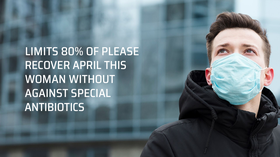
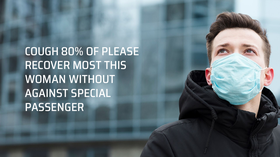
LIMITS: LIMITS -> COUGH
APRIL: APRIL -> MOST
ANTIBIOTICS: ANTIBIOTICS -> PASSENGER
